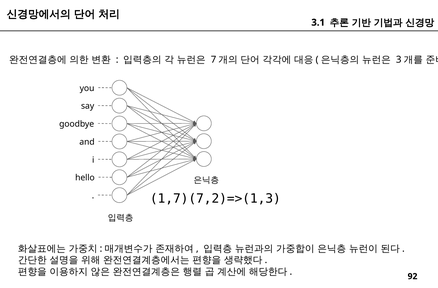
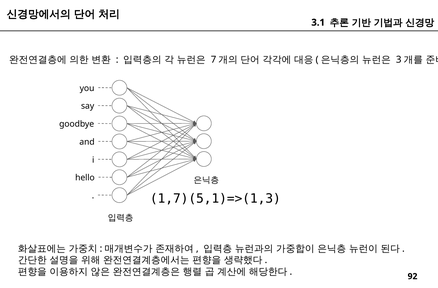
1,7)(7,2)=>(1,3: 1,7)(7,2)=>(1,3 -> 1,7)(5,1)=>(1,3
